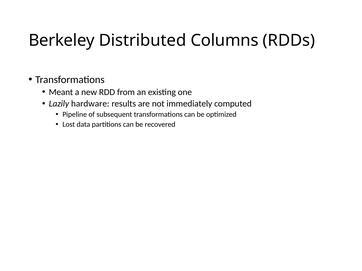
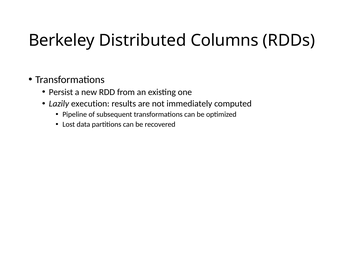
Meant: Meant -> Persist
hardware: hardware -> execution
